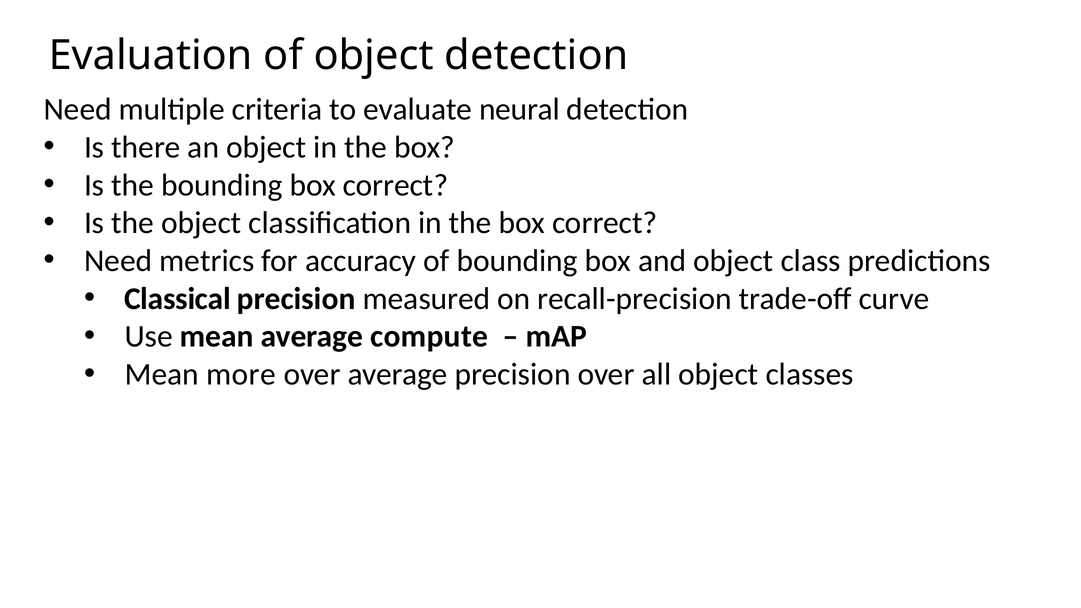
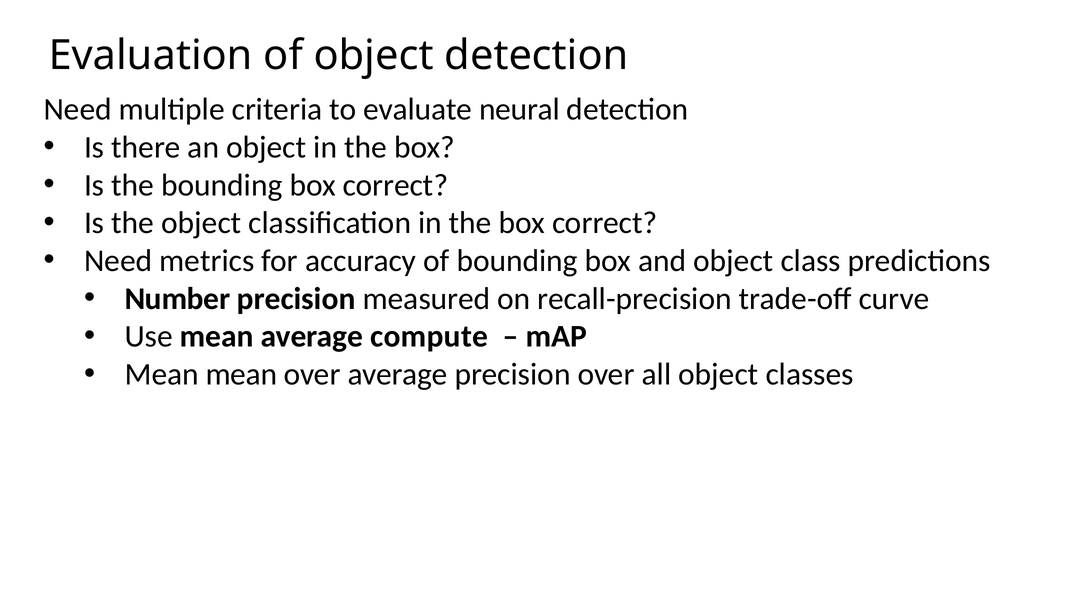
Classical: Classical -> Number
Mean more: more -> mean
